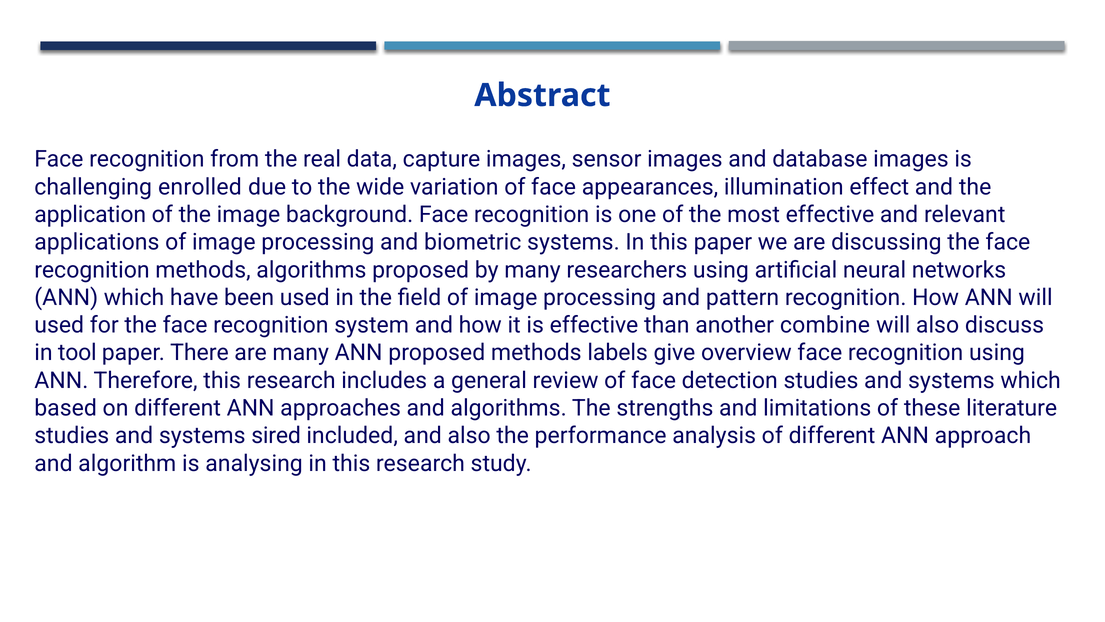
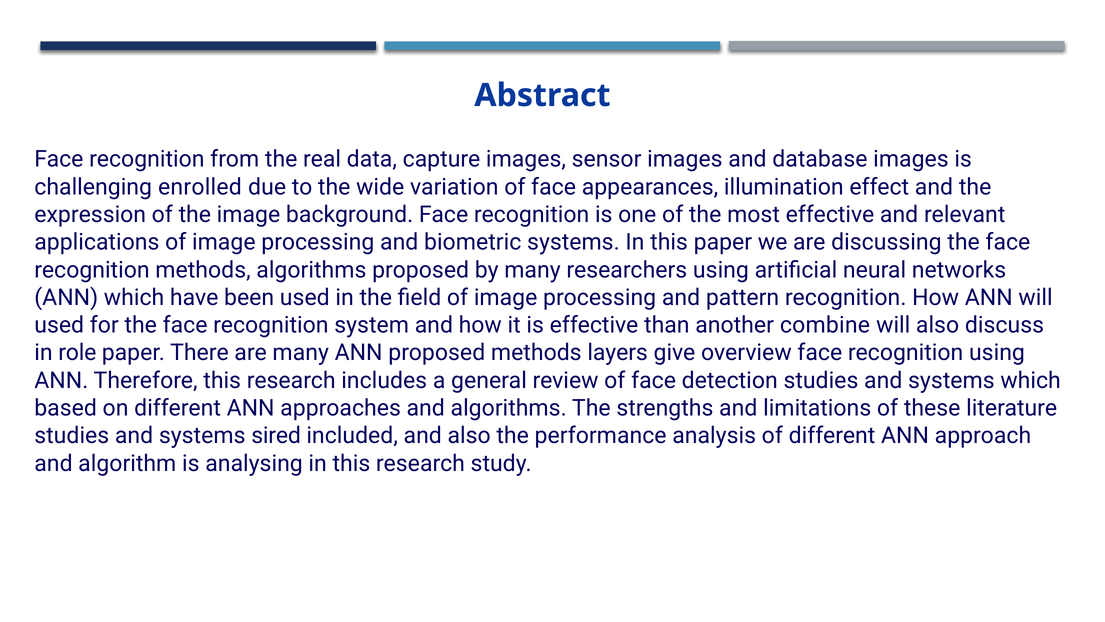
application: application -> expression
tool: tool -> role
labels: labels -> layers
